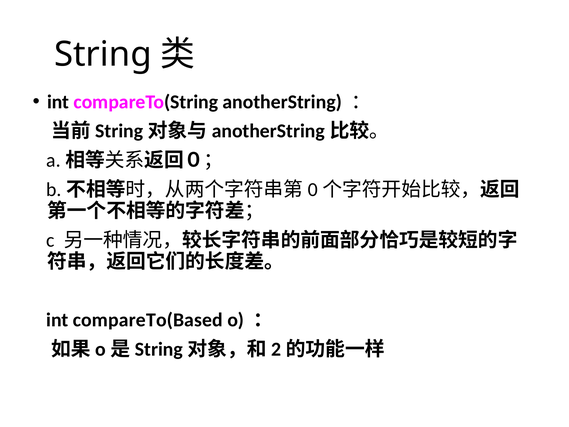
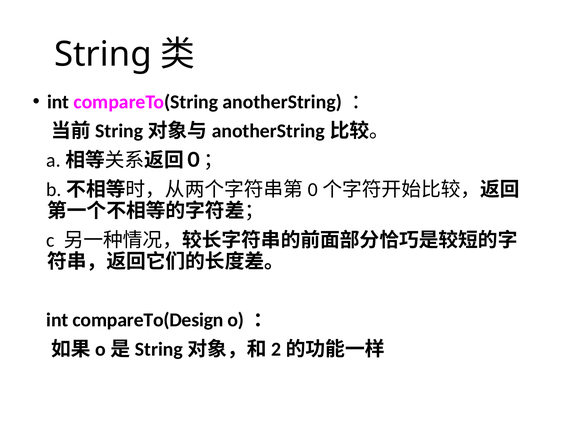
compareTo(Based: compareTo(Based -> compareTo(Design
